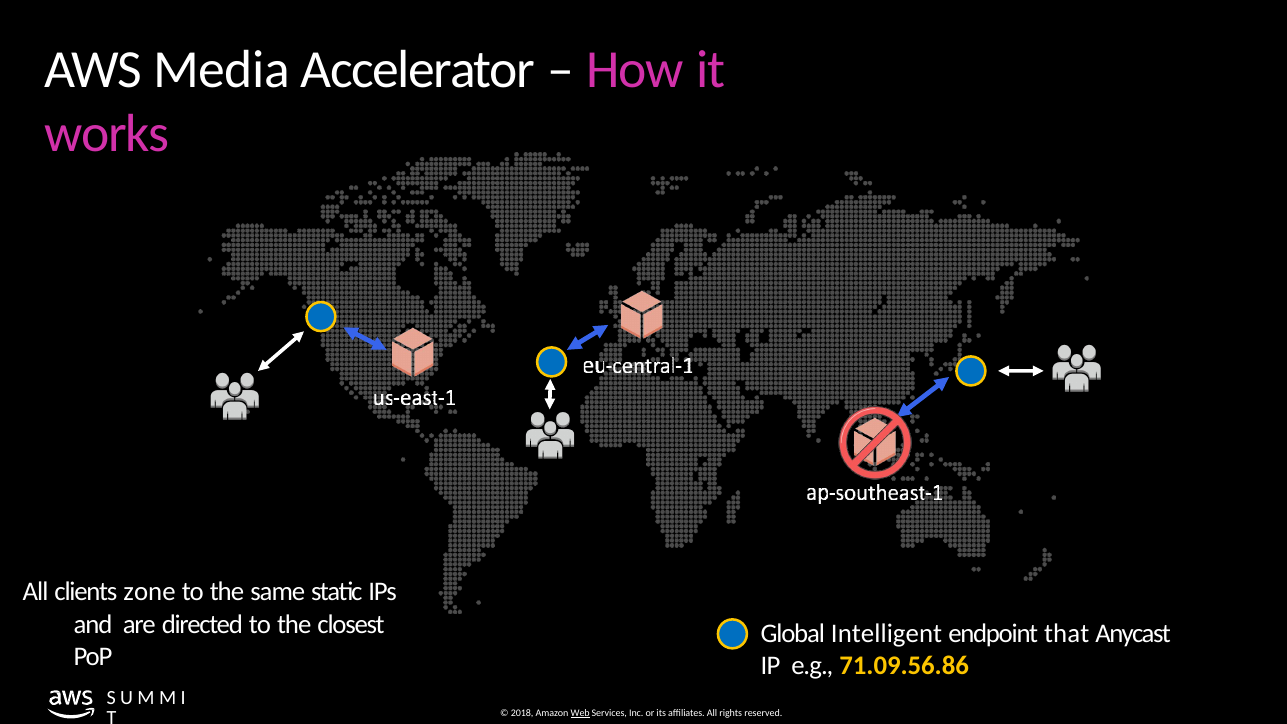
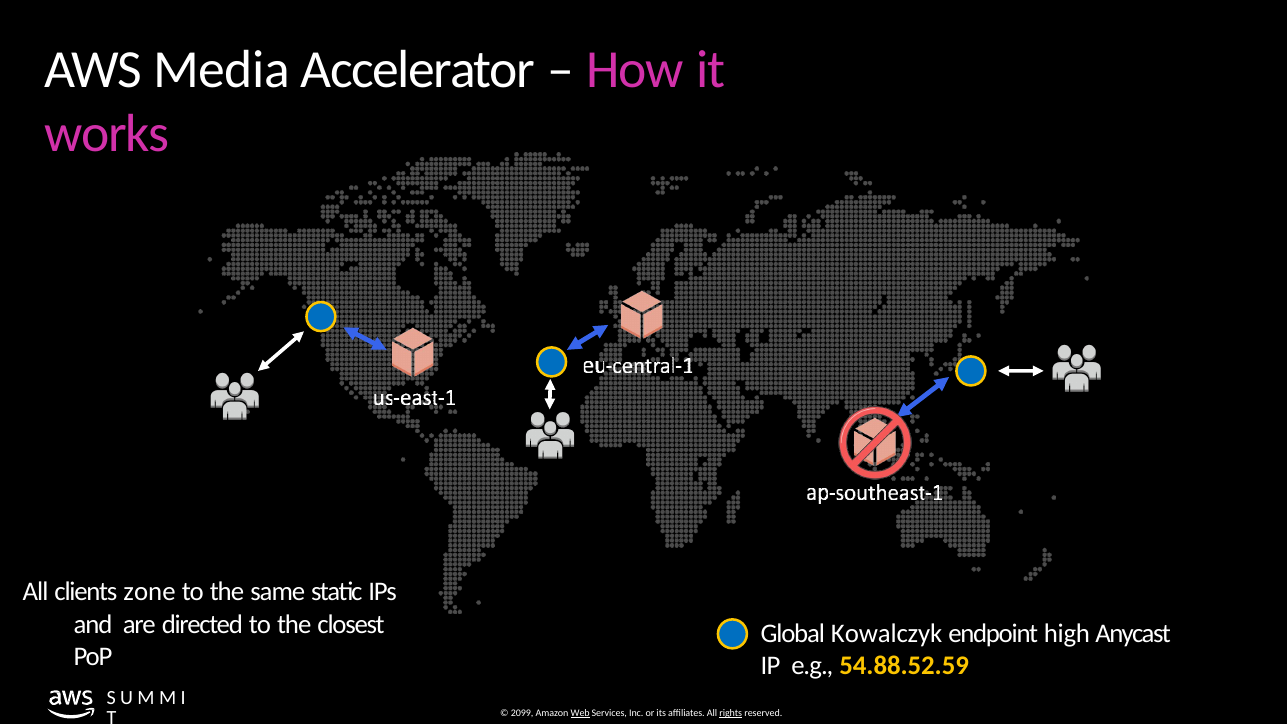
Intelligent: Intelligent -> Kowalczyk
that: that -> high
71.09.56.86: 71.09.56.86 -> 54.88.52.59
2018: 2018 -> 2099
rights underline: none -> present
